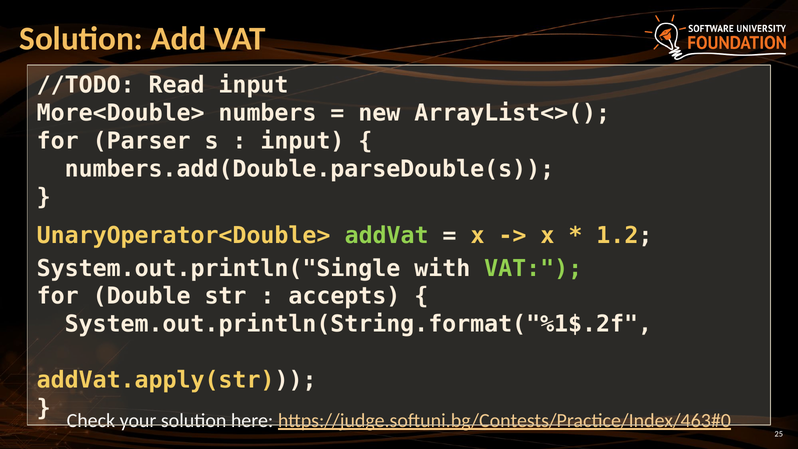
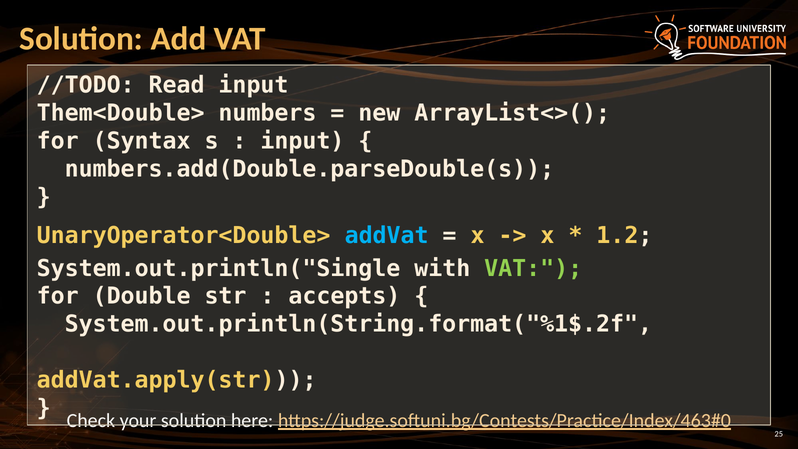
More<Double>: More<Double> -> Them<Double>
Parser: Parser -> Syntax
addVat colour: light green -> light blue
